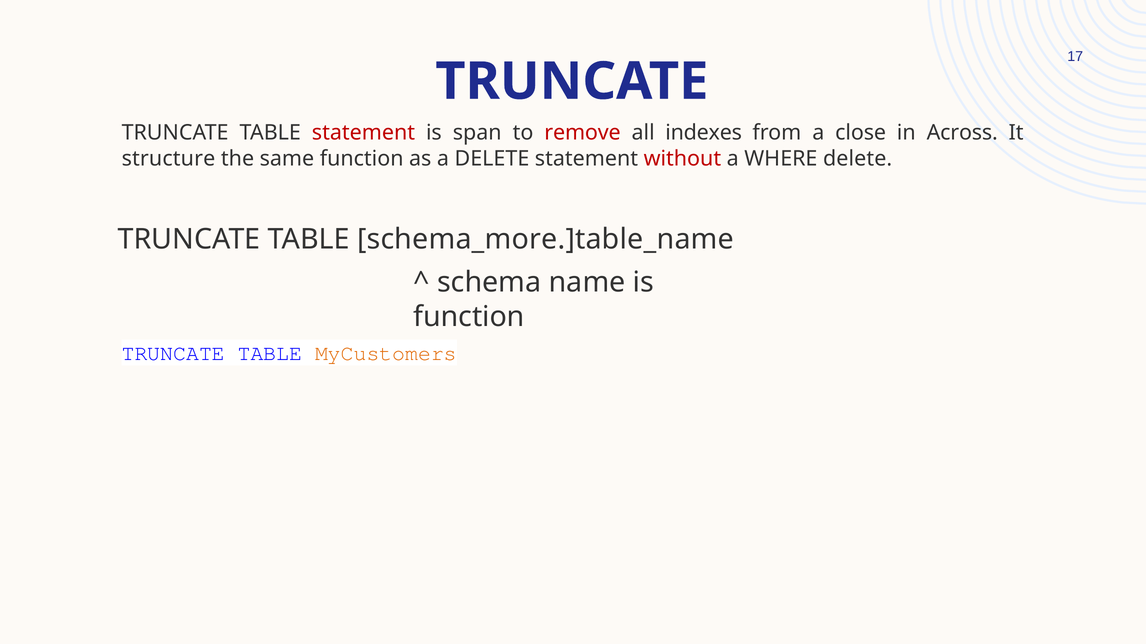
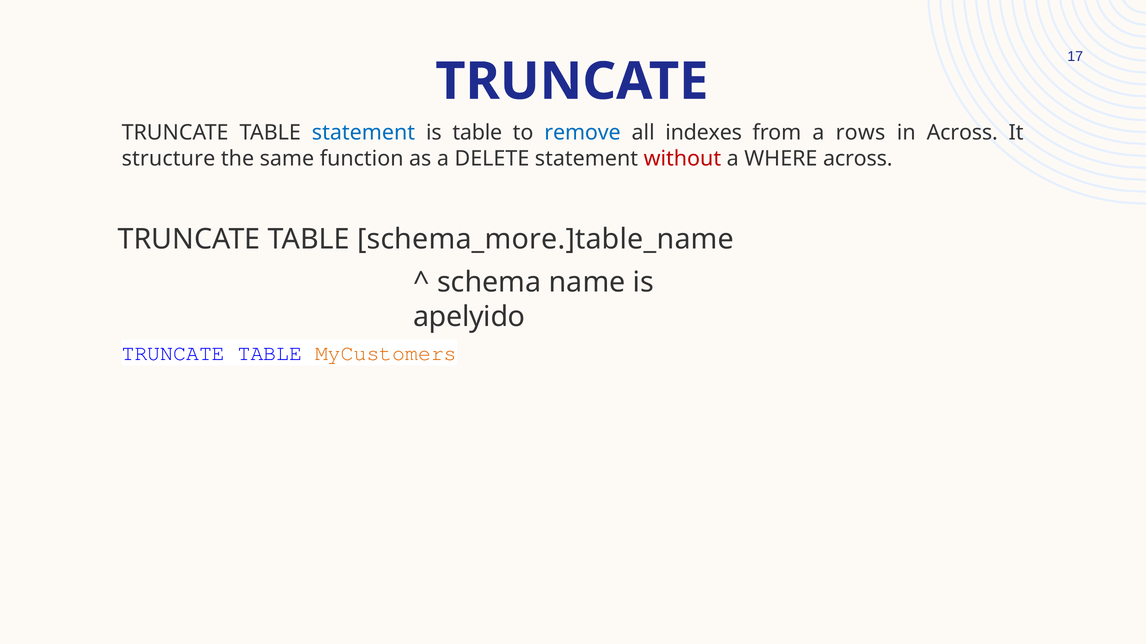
statement at (363, 133) colour: red -> blue
is span: span -> table
remove colour: red -> blue
close: close -> rows
WHERE delete: delete -> across
function at (469, 317): function -> apelyido
